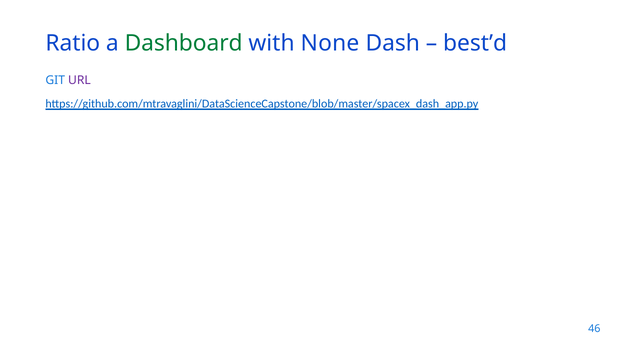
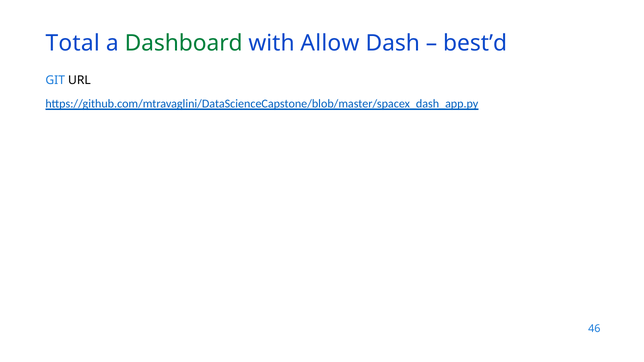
Ratio: Ratio -> Total
None: None -> Allow
URL colour: purple -> black
